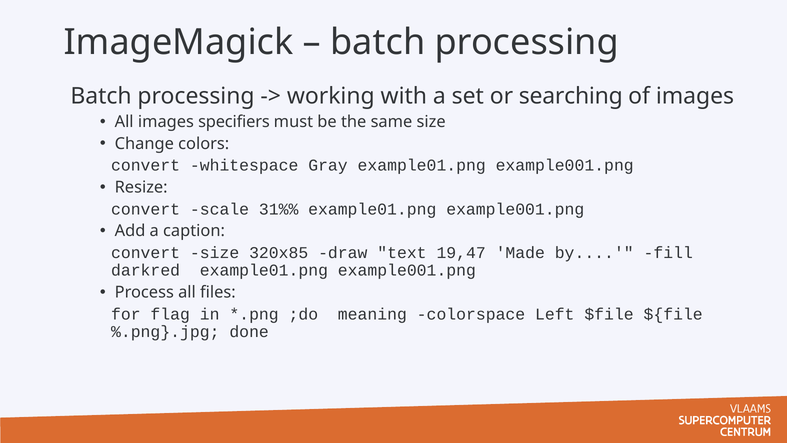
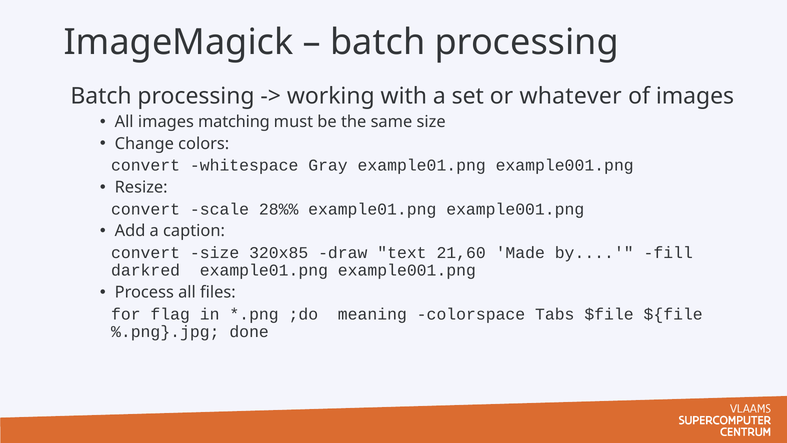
searching: searching -> whatever
specifiers: specifiers -> matching
31%%: 31%% -> 28%%
19,47: 19,47 -> 21,60
Left: Left -> Tabs
